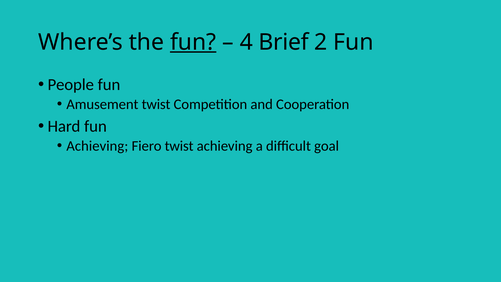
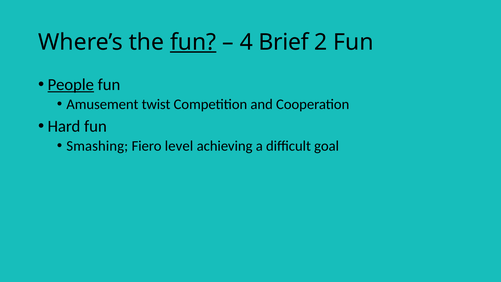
People underline: none -> present
Achieving at (97, 146): Achieving -> Smashing
Fiero twist: twist -> level
